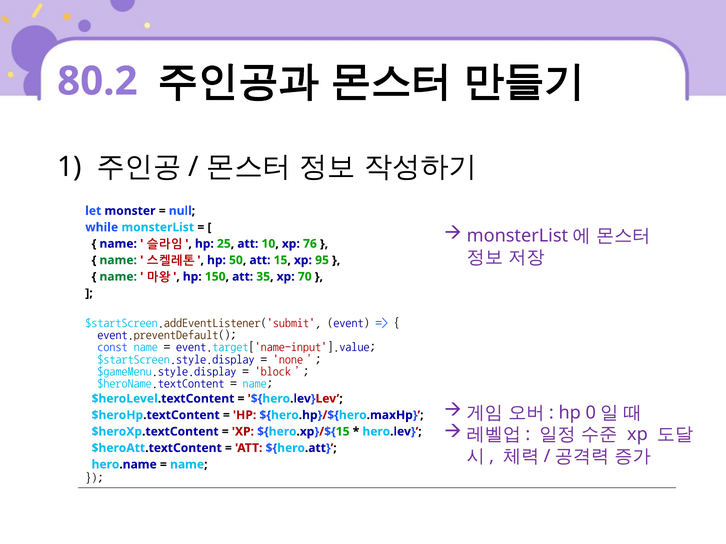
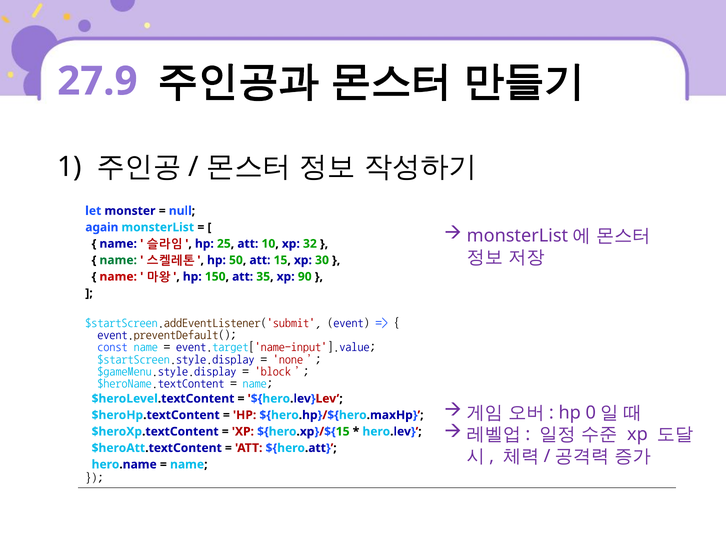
80.2: 80.2 -> 27.9
while: while -> again
76: 76 -> 32
95: 95 -> 30
name at (118, 277) colour: green -> red
70: 70 -> 90
